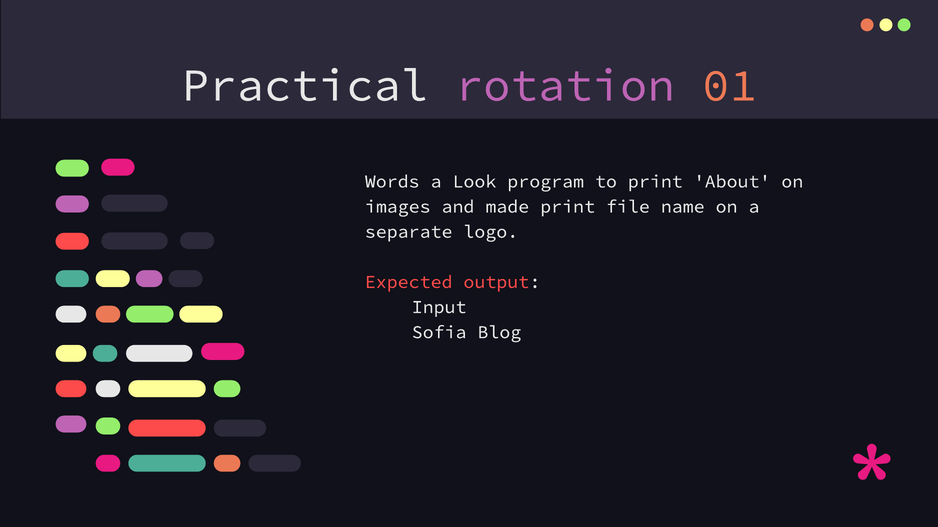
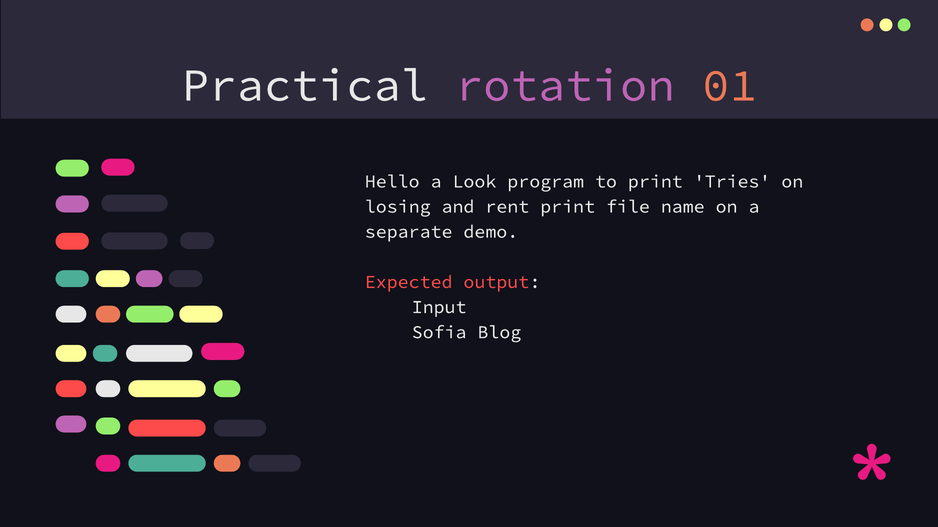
Words: Words -> Hello
About: About -> Tries
images: images -> losing
made: made -> rent
logo: logo -> demo
